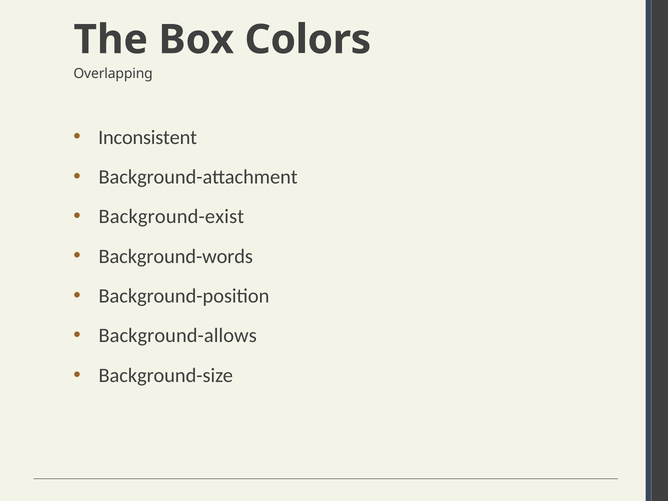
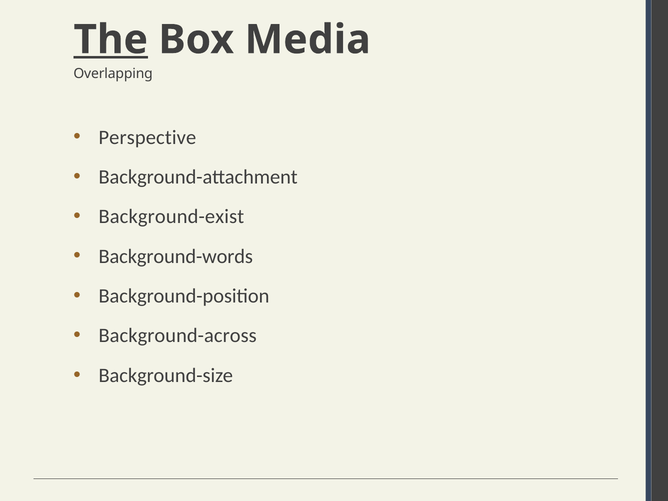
The underline: none -> present
Colors: Colors -> Media
Inconsistent: Inconsistent -> Perspective
Background-allows: Background-allows -> Background-across
